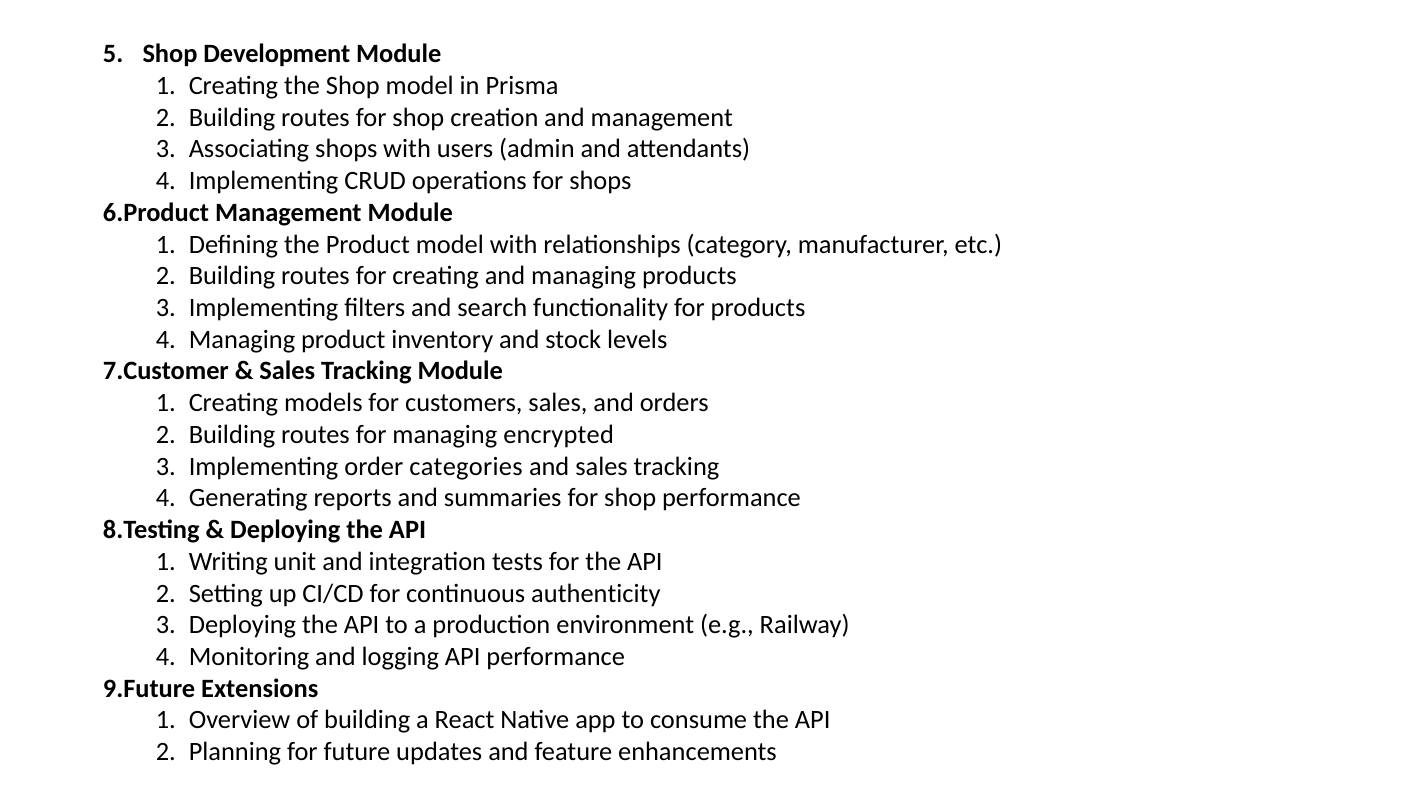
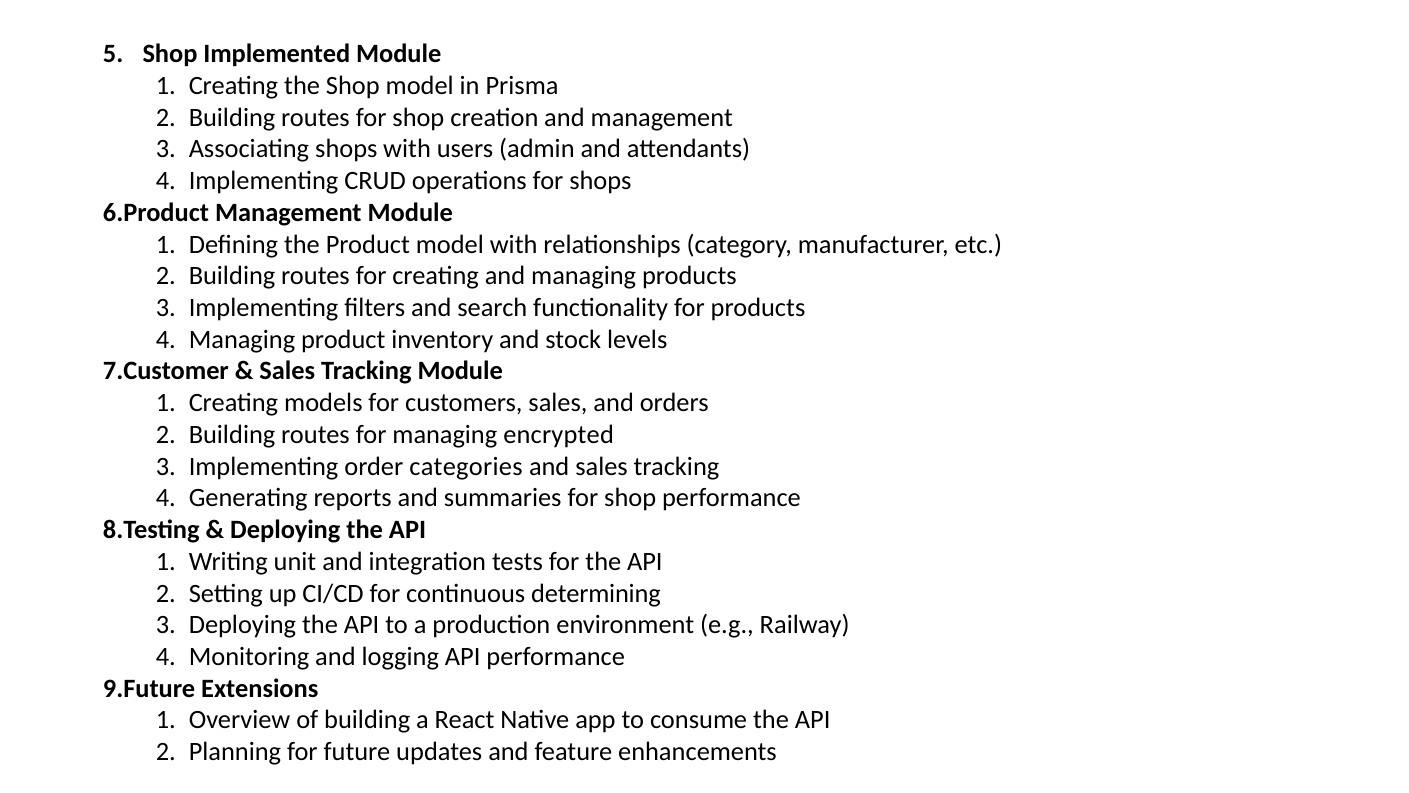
Development: Development -> Implemented
authenticity: authenticity -> determining
